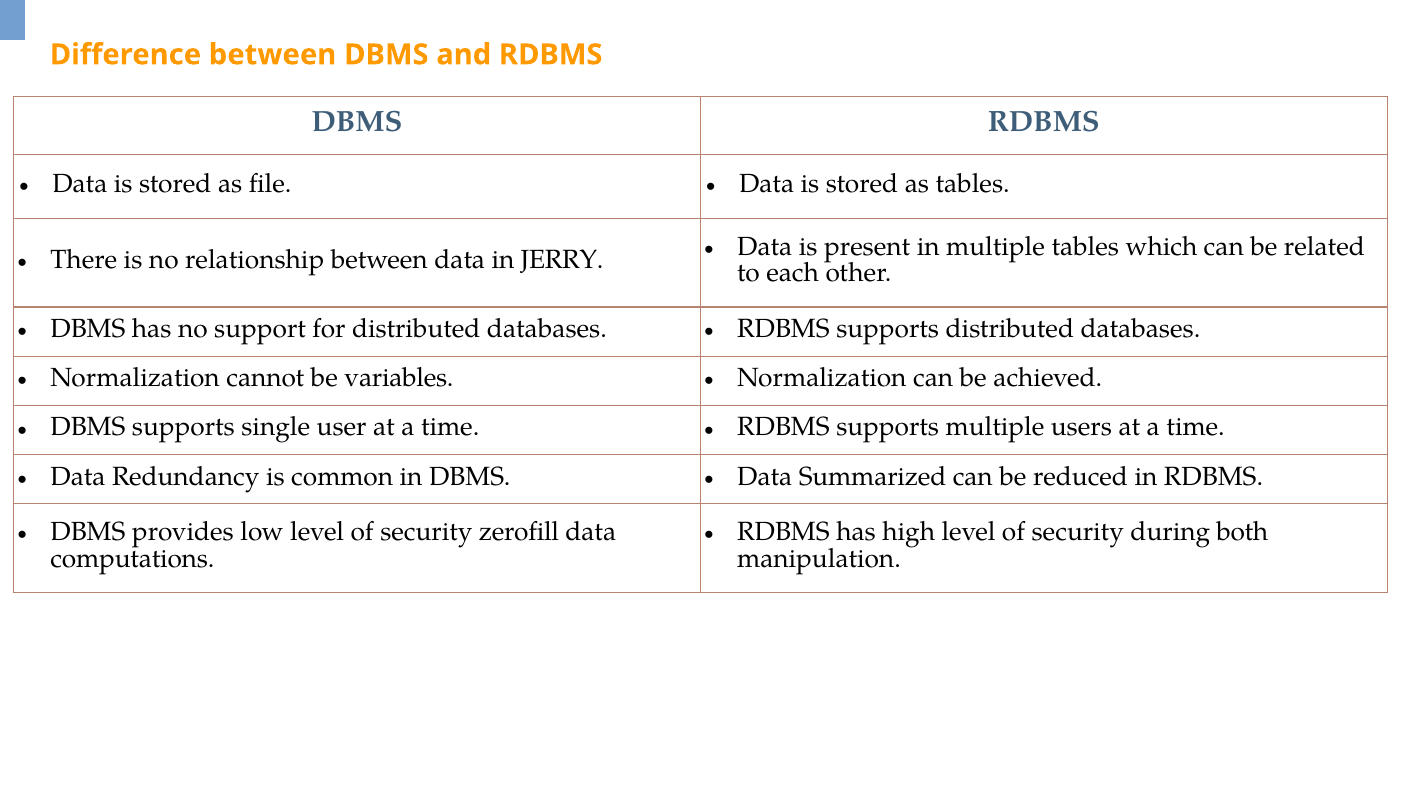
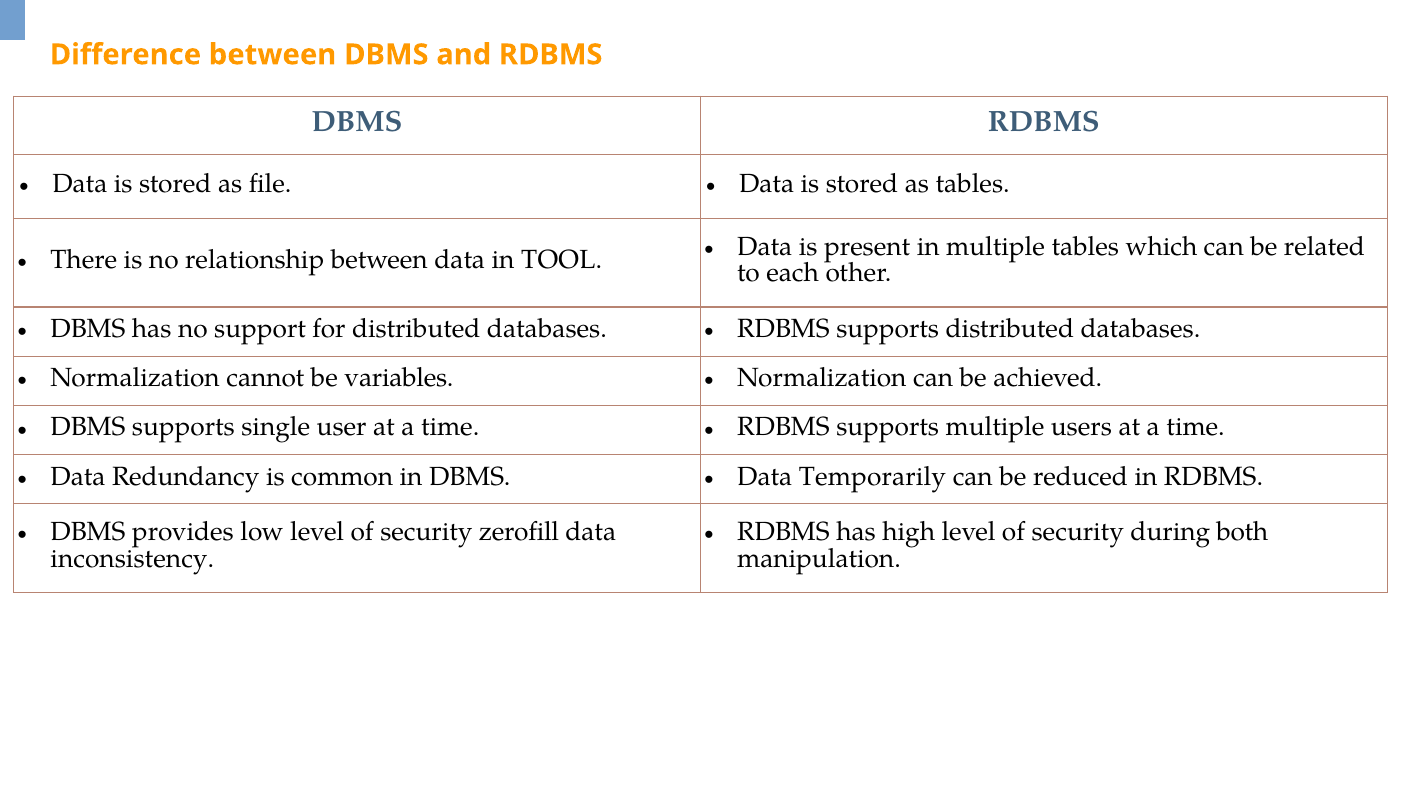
JERRY: JERRY -> TOOL
Summarized: Summarized -> Temporarily
computations: computations -> inconsistency
